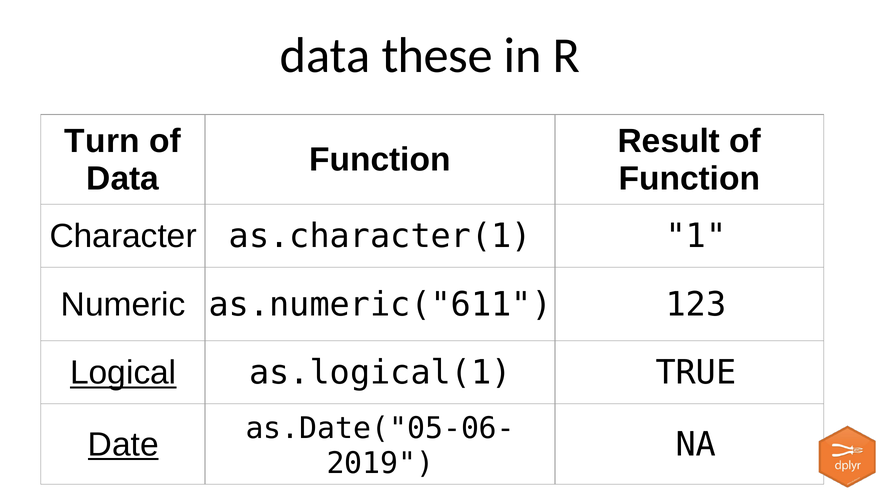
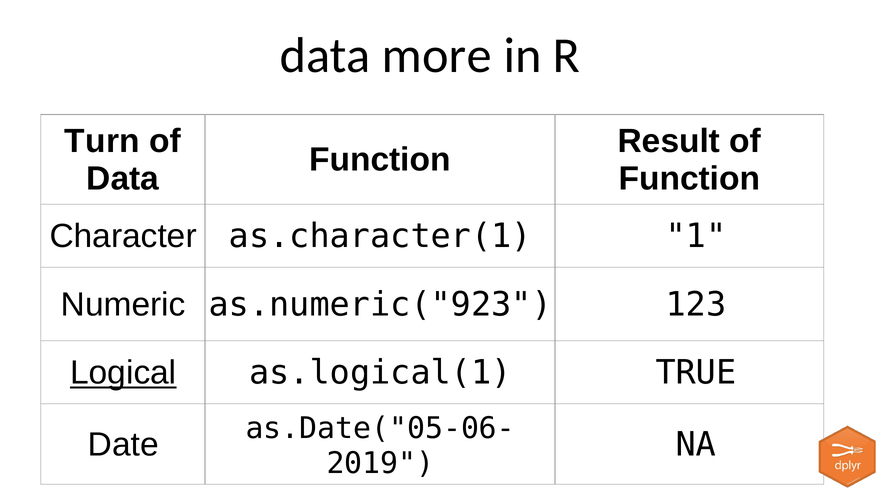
these: these -> more
as.numeric("611: as.numeric("611 -> as.numeric("923
Date underline: present -> none
